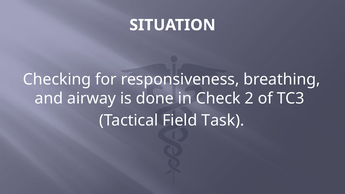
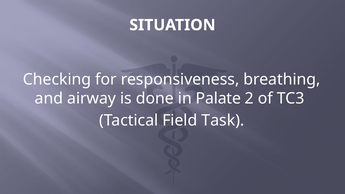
Check: Check -> Palate
